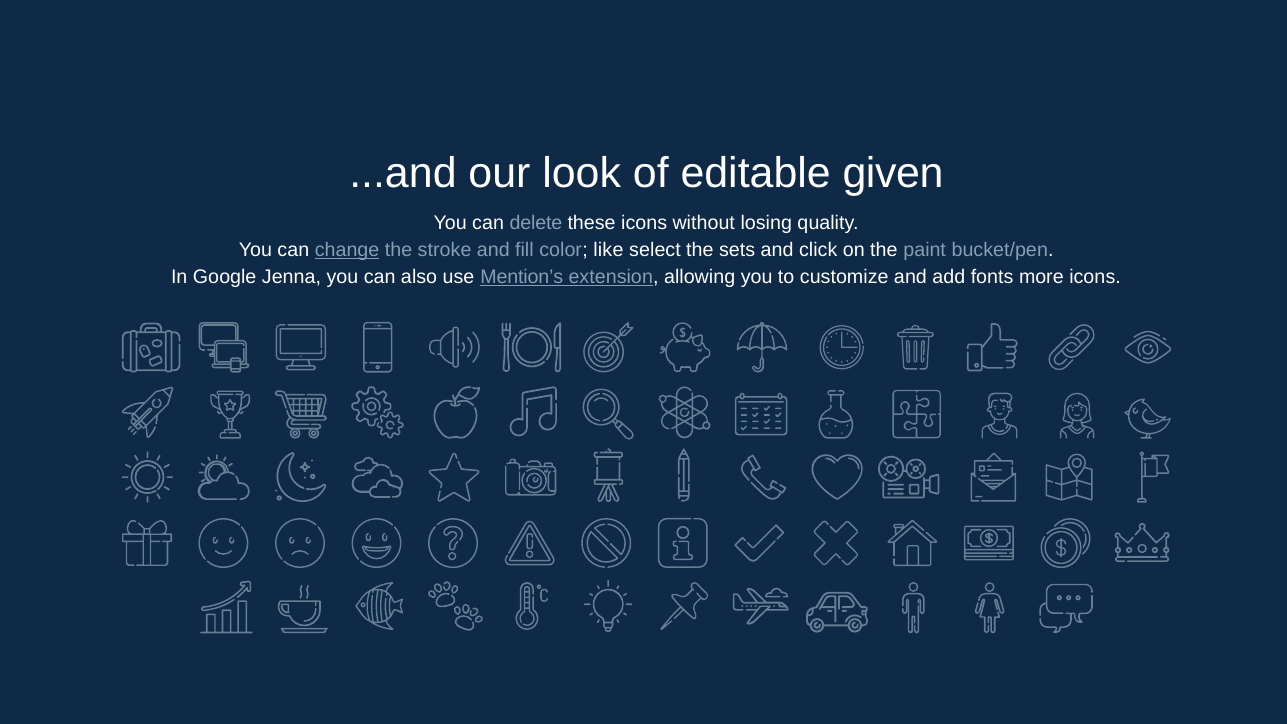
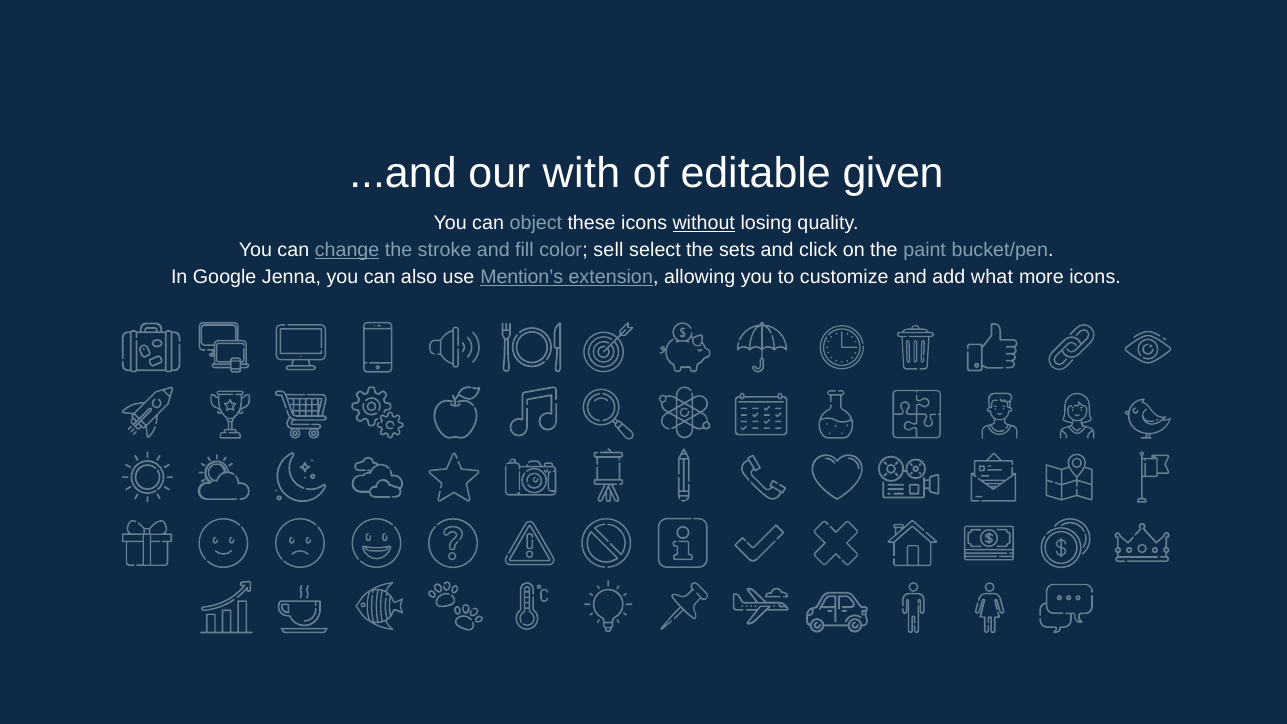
look: look -> with
delete: delete -> object
without underline: none -> present
like: like -> sell
fonts: fonts -> what
